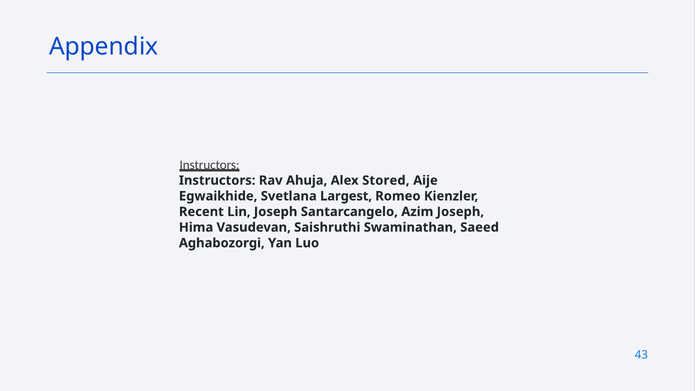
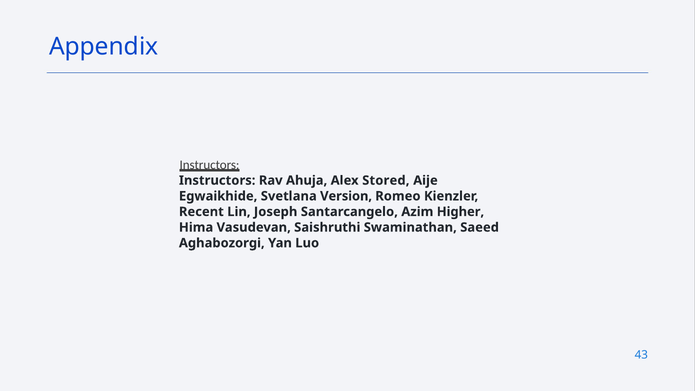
Largest: Largest -> Version
Azim Joseph: Joseph -> Higher
